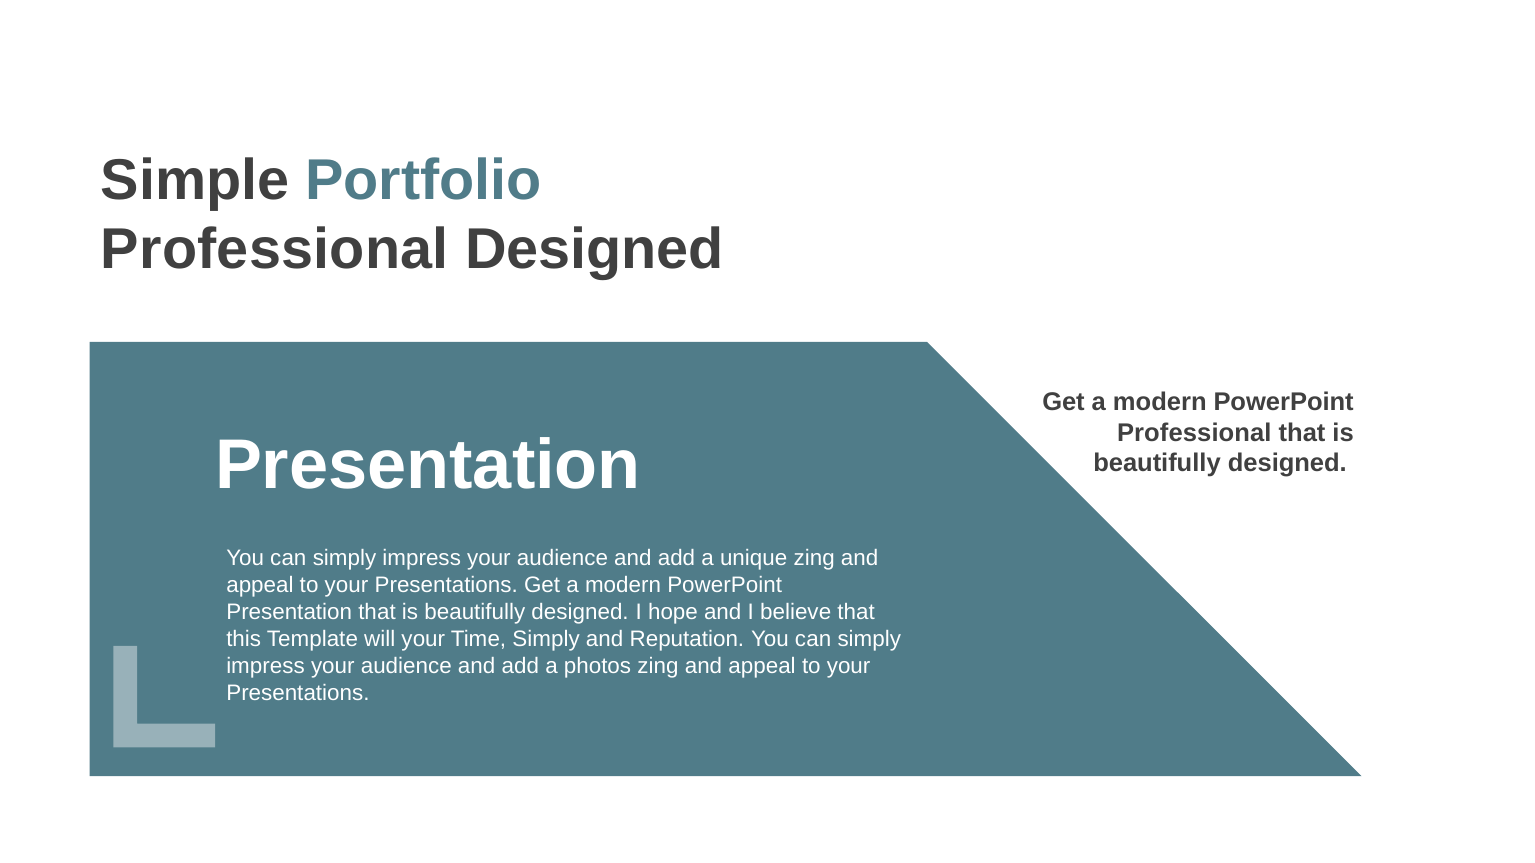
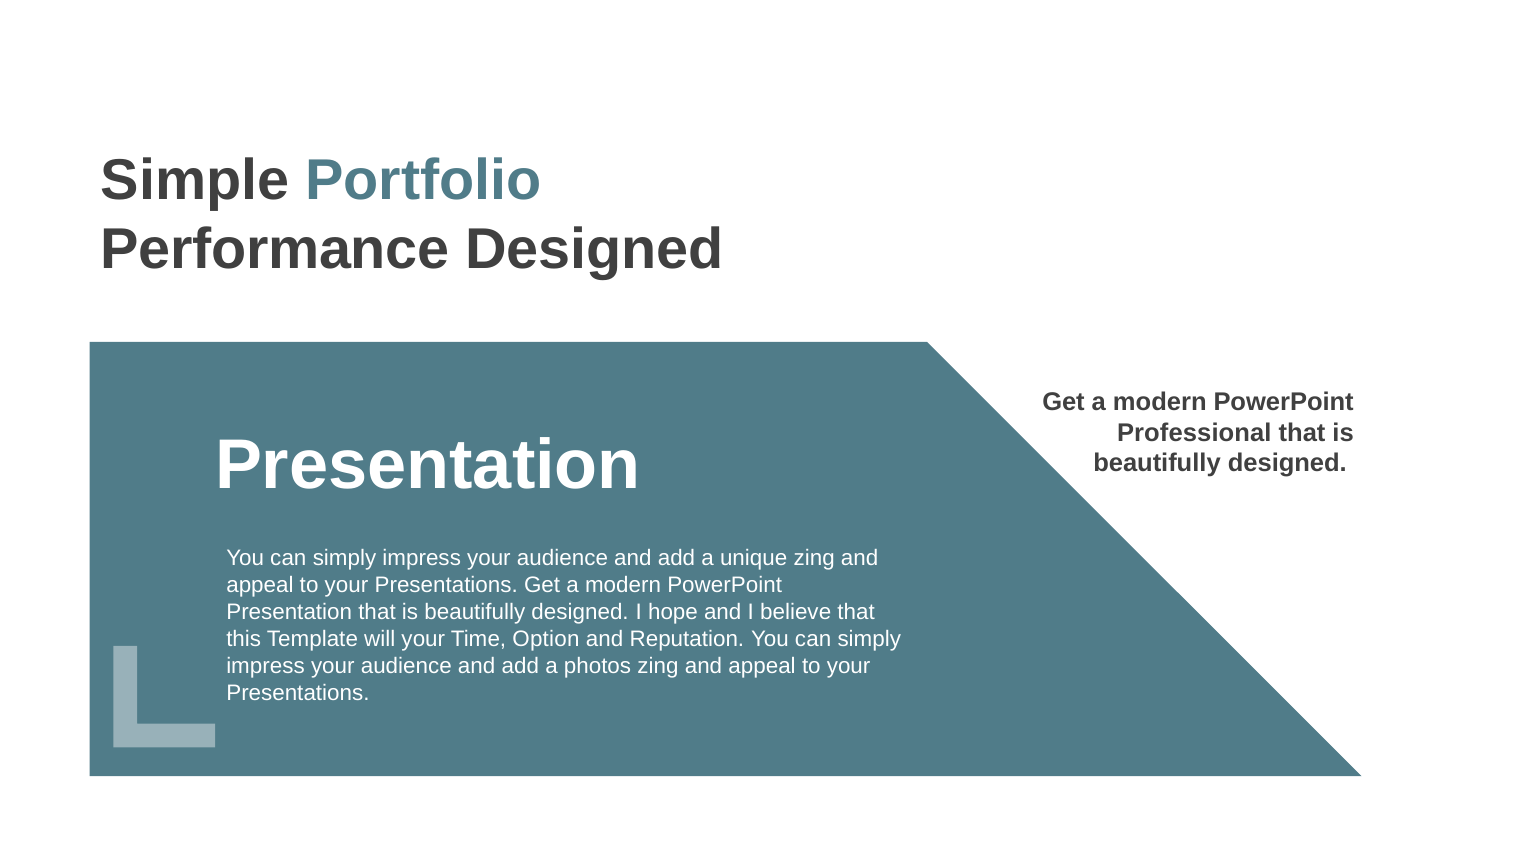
Professional at (275, 249): Professional -> Performance
Time Simply: Simply -> Option
